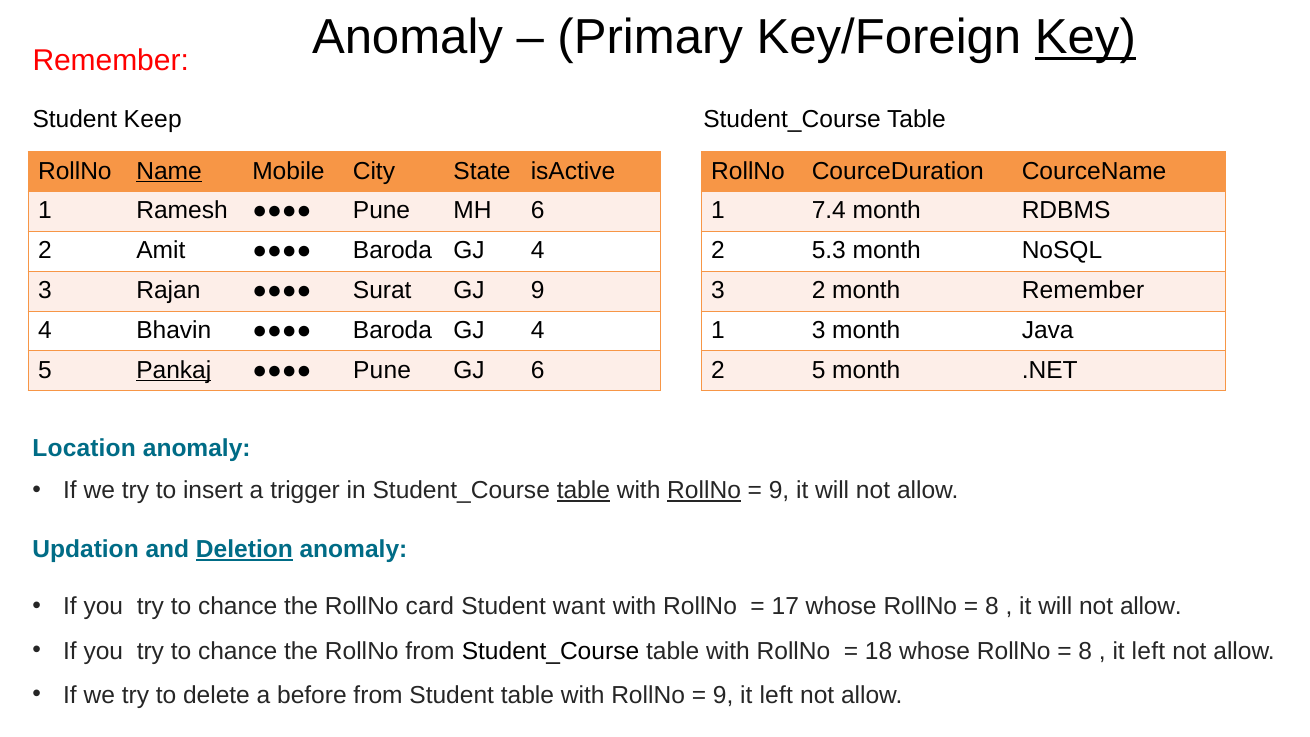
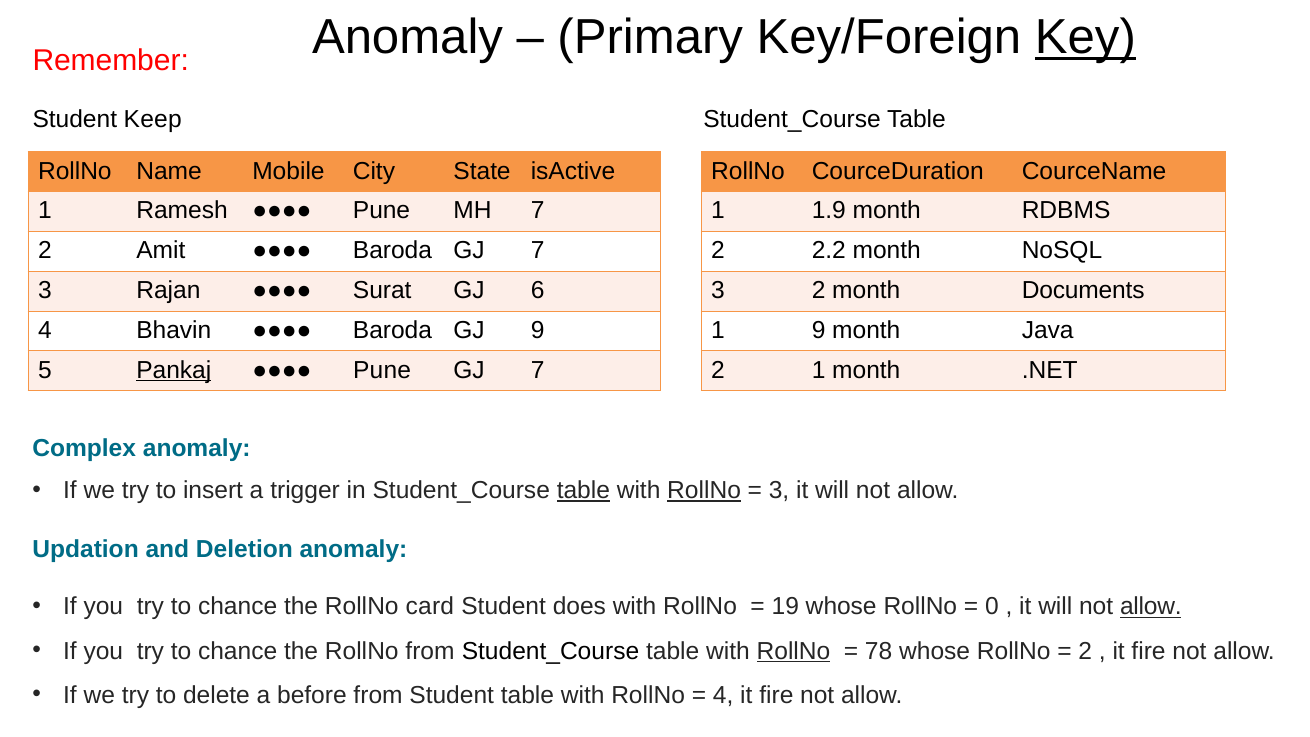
Name underline: present -> none
MH 6: 6 -> 7
7.4: 7.4 -> 1.9
4 at (538, 251): 4 -> 7
5.3: 5.3 -> 2.2
GJ 9: 9 -> 6
month Remember: Remember -> Documents
4 at (538, 330): 4 -> 9
1 3: 3 -> 9
6 at (538, 370): 6 -> 7
2 5: 5 -> 1
Location: Location -> Complex
9 at (779, 490): 9 -> 3
Deletion underline: present -> none
want: want -> does
17: 17 -> 19
8 at (992, 607): 8 -> 0
allow at (1151, 607) underline: none -> present
RollNo at (793, 651) underline: none -> present
18: 18 -> 78
8 at (1085, 651): 8 -> 2
left at (1148, 651): left -> fire
9 at (723, 695): 9 -> 4
left at (776, 695): left -> fire
